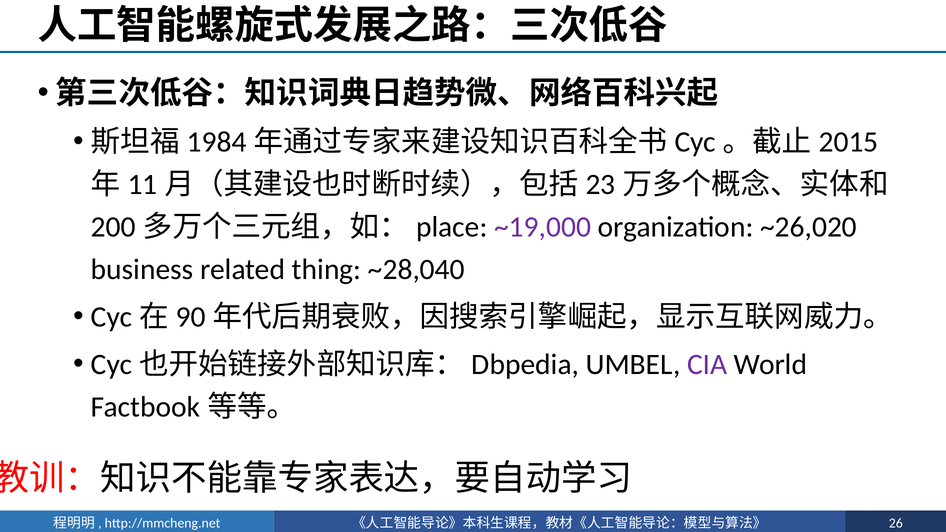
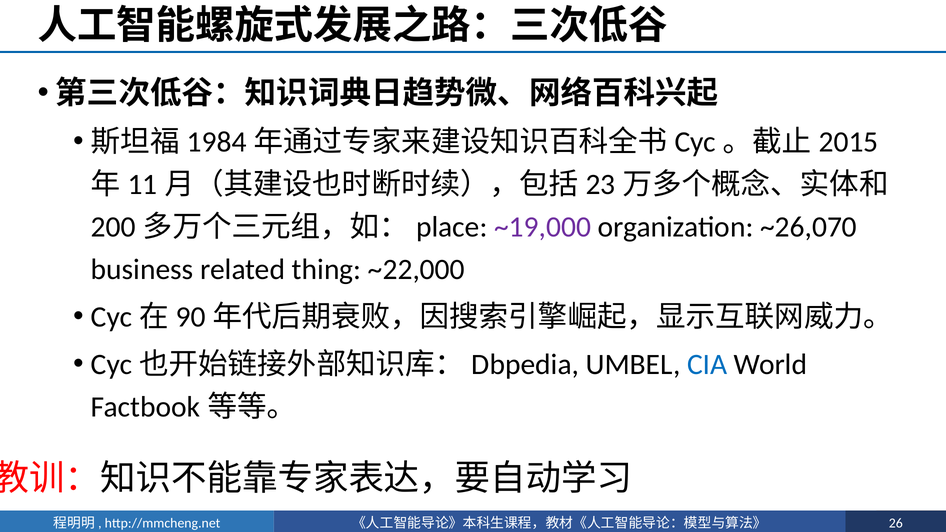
~26,020: ~26,020 -> ~26,070
~28,040: ~28,040 -> ~22,000
CIA colour: purple -> blue
